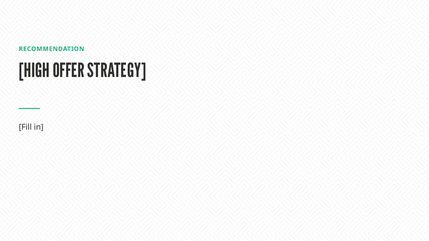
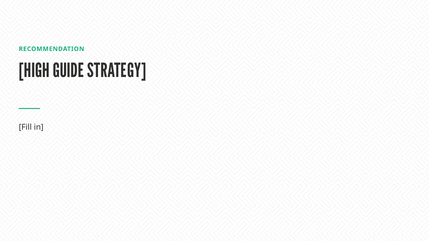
OFFER: OFFER -> GUIDE
